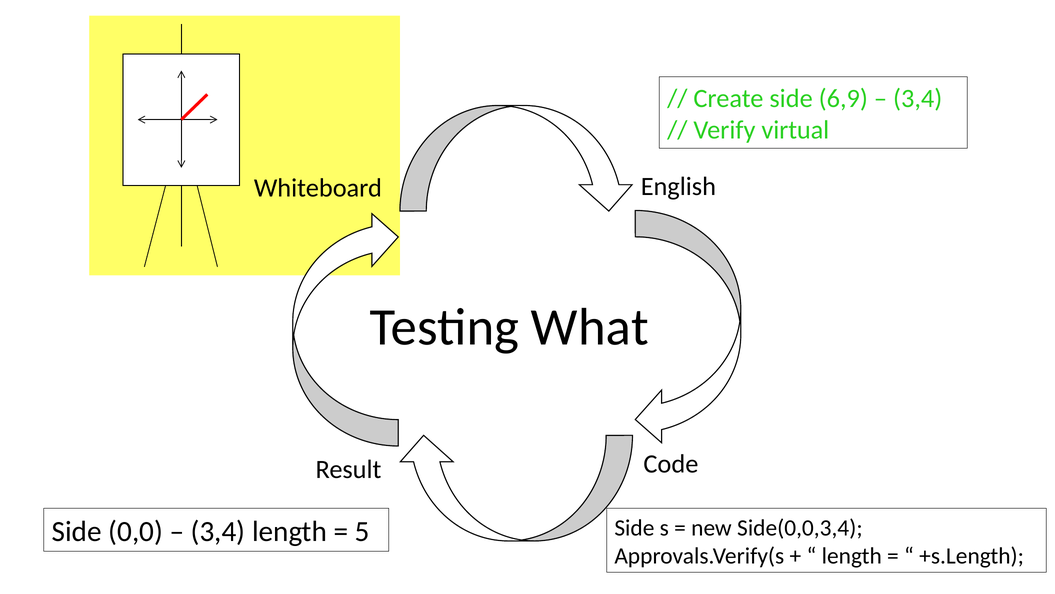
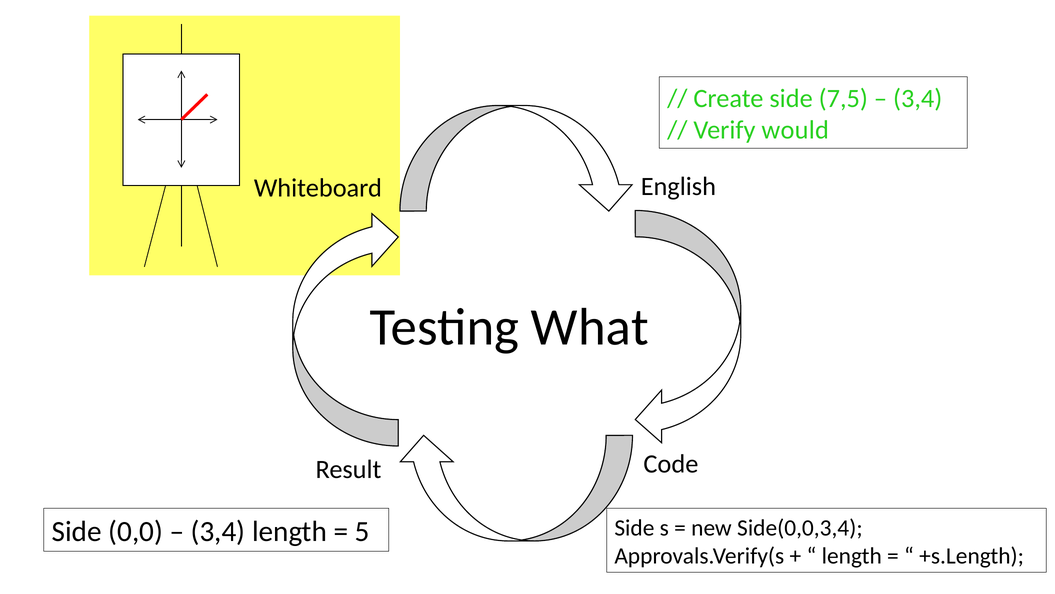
6,9: 6,9 -> 7,5
virtual: virtual -> would
